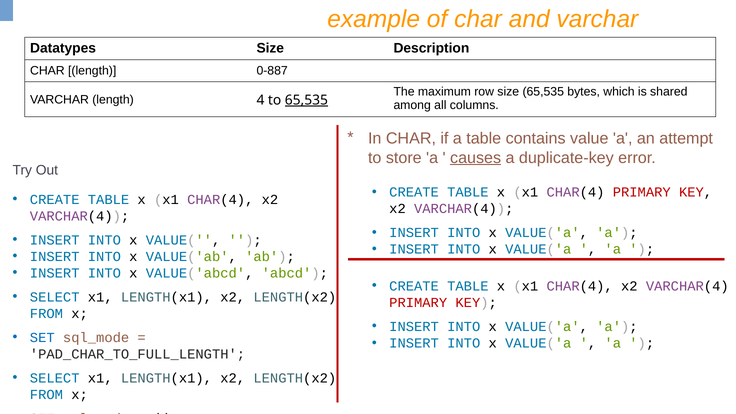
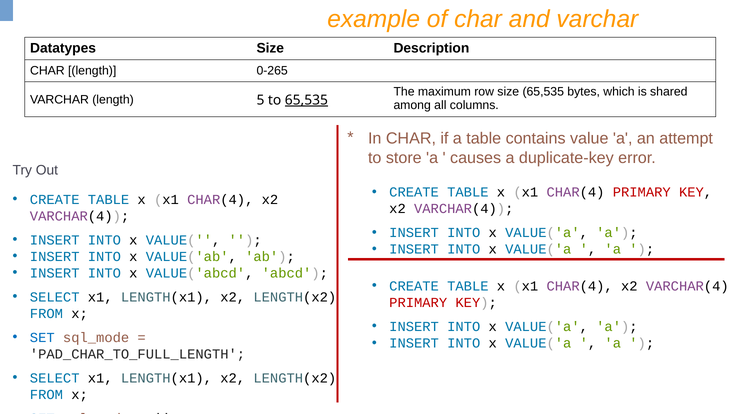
0-887: 0-887 -> 0-265
4: 4 -> 5
causes underline: present -> none
